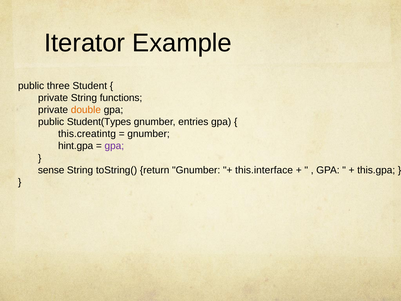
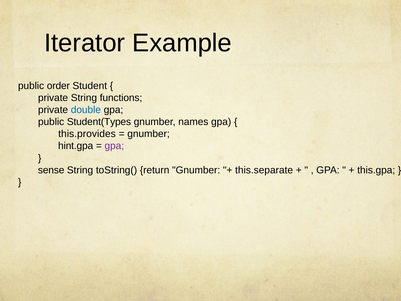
three: three -> order
double colour: orange -> blue
entries: entries -> names
this.creatintg: this.creatintg -> this.provides
this.interface: this.interface -> this.separate
